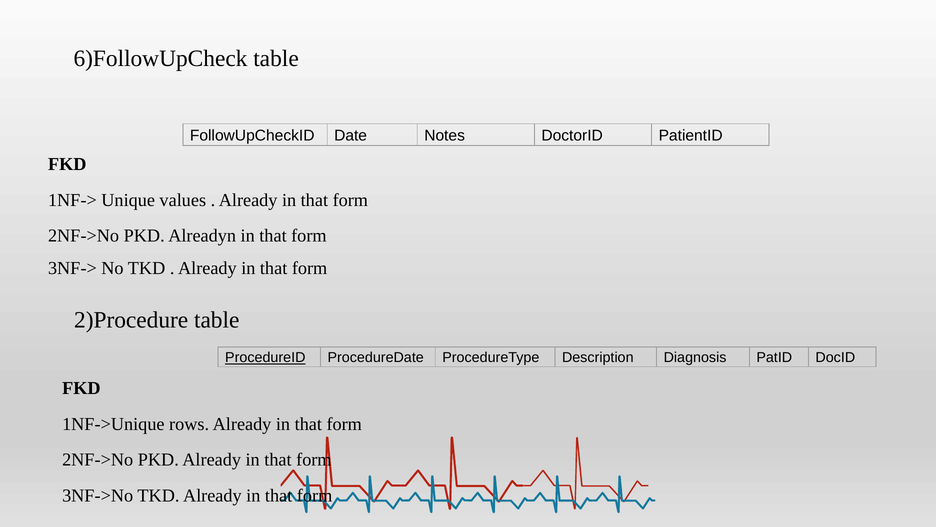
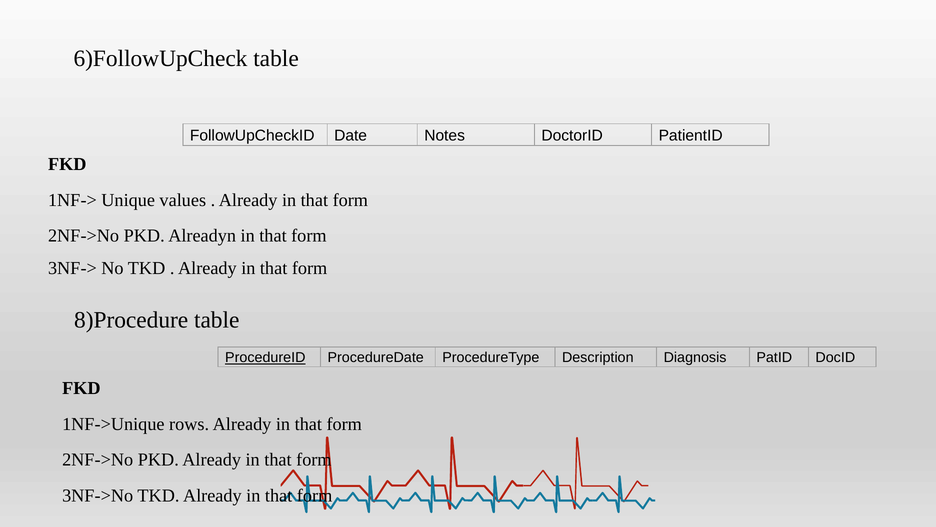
2)Procedure: 2)Procedure -> 8)Procedure
